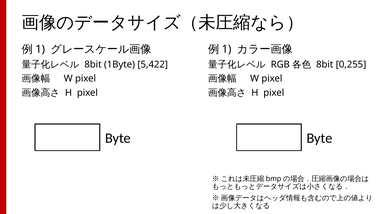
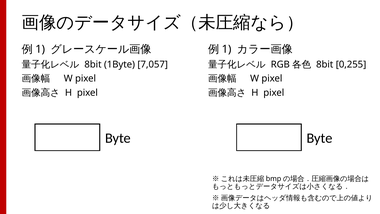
5,422: 5,422 -> 7,057
